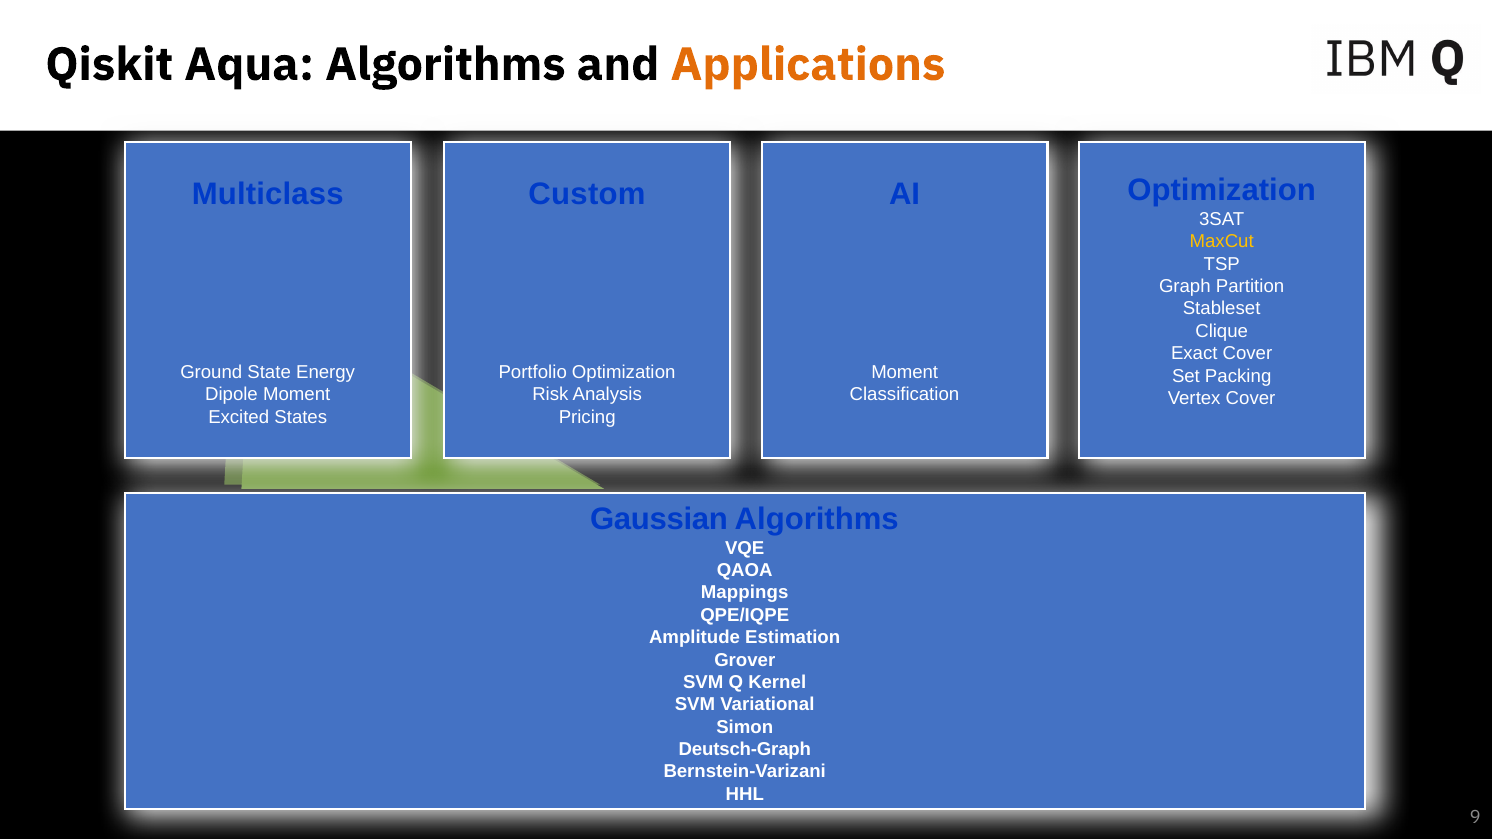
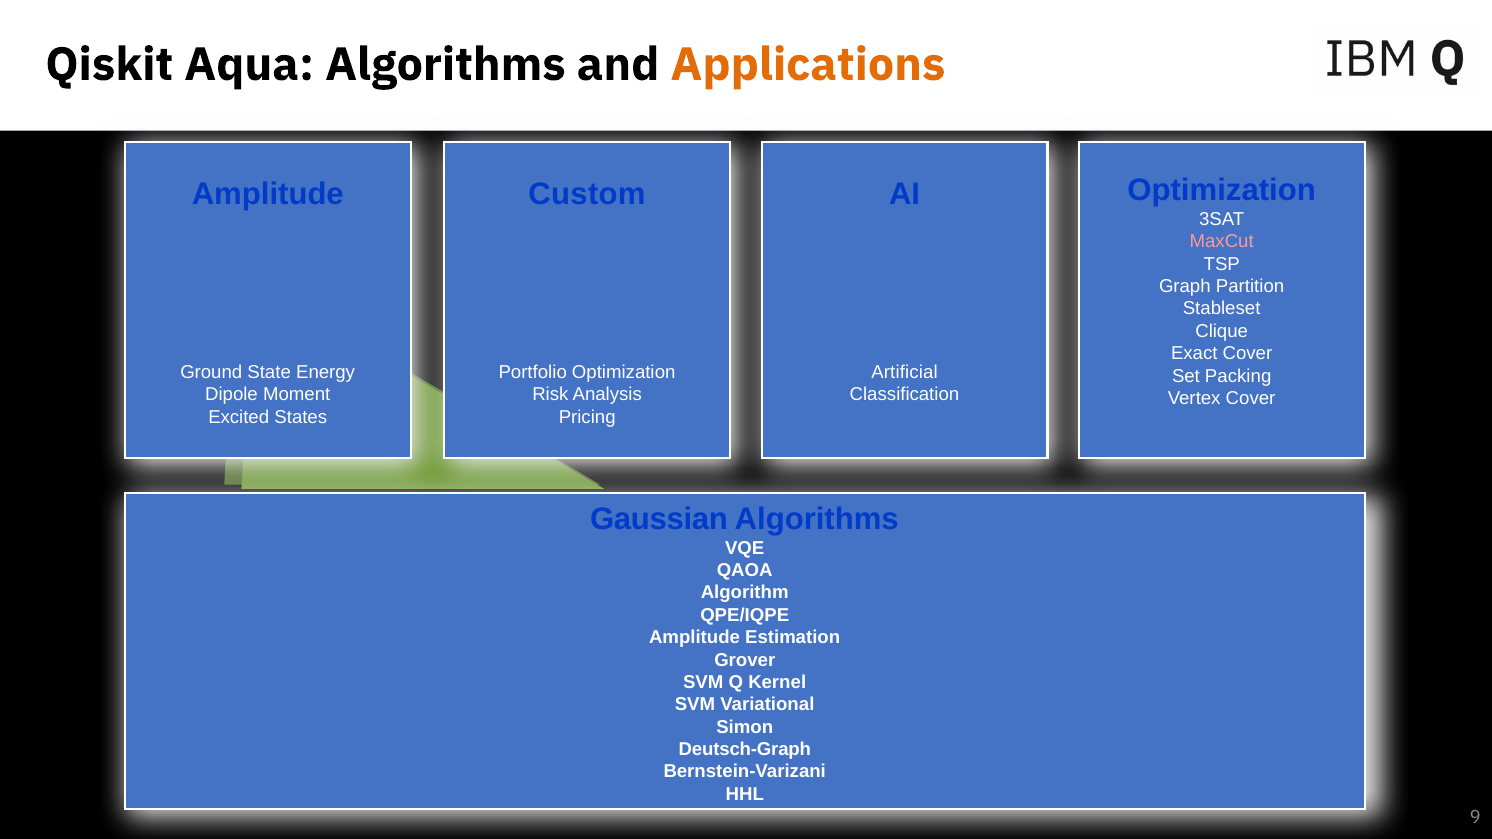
Multiclass at (268, 194): Multiclass -> Amplitude
MaxCut colour: yellow -> pink
Moment at (905, 372): Moment -> Artificial
Mappings: Mappings -> Algorithm
